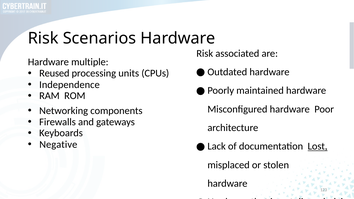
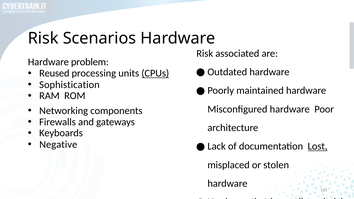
multiple: multiple -> problem
CPUs underline: none -> present
Independence: Independence -> Sophistication
